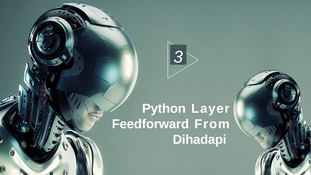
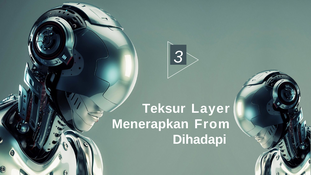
Python: Python -> Teksur
Feedforward: Feedforward -> Menerapkan
